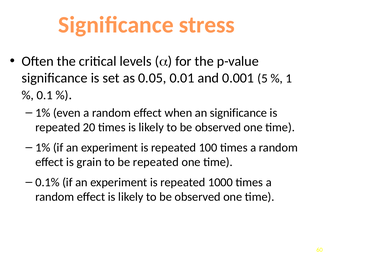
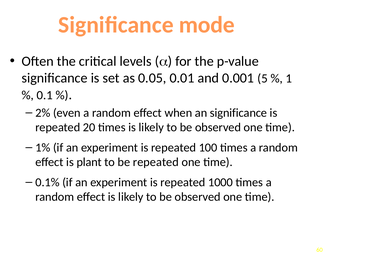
stress: stress -> mode
1% at (43, 113): 1% -> 2%
grain: grain -> plant
